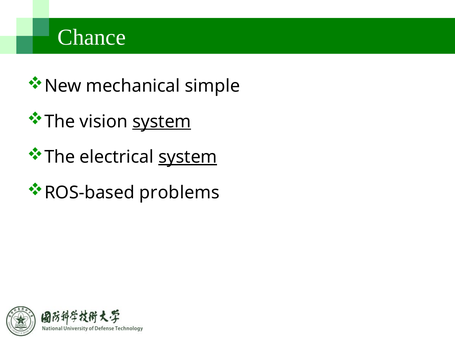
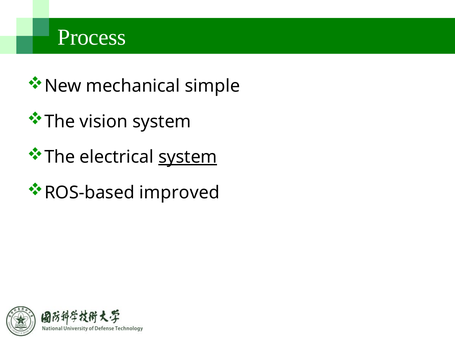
Chance: Chance -> Process
system at (162, 121) underline: present -> none
problems: problems -> improved
